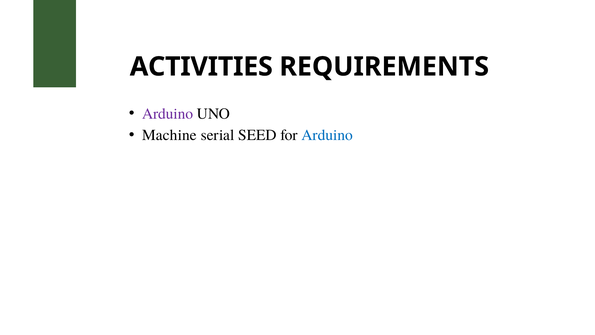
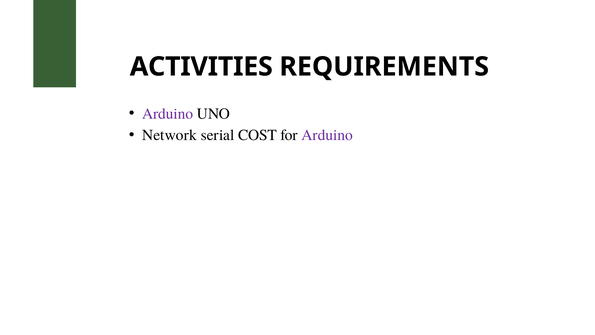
Machine: Machine -> Network
SEED: SEED -> COST
Arduino at (327, 135) colour: blue -> purple
